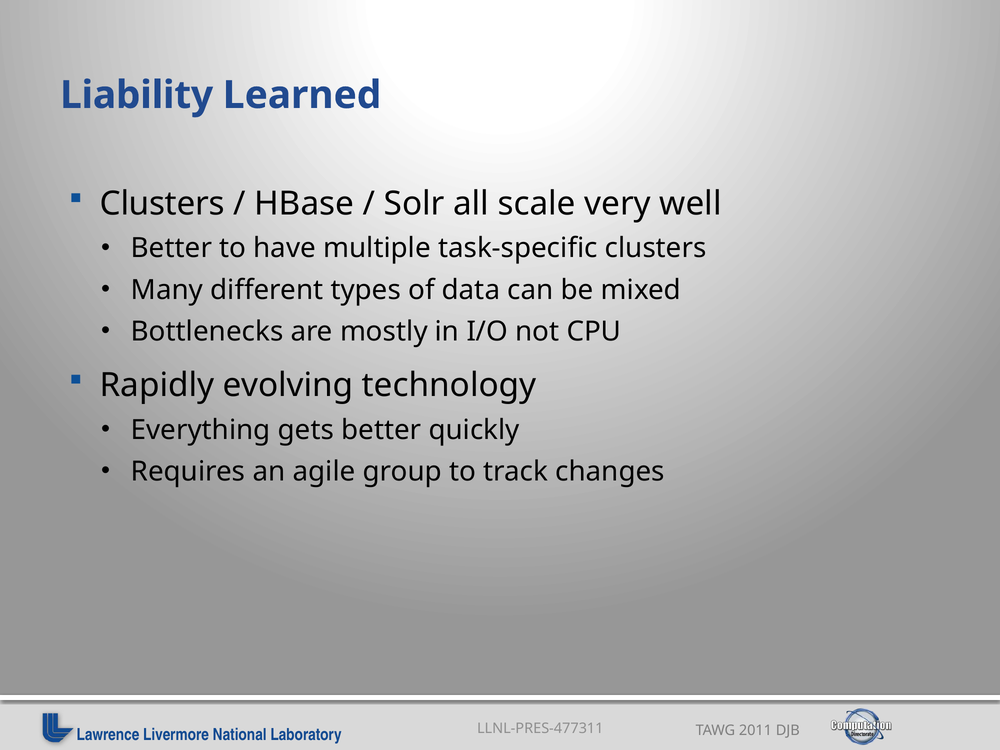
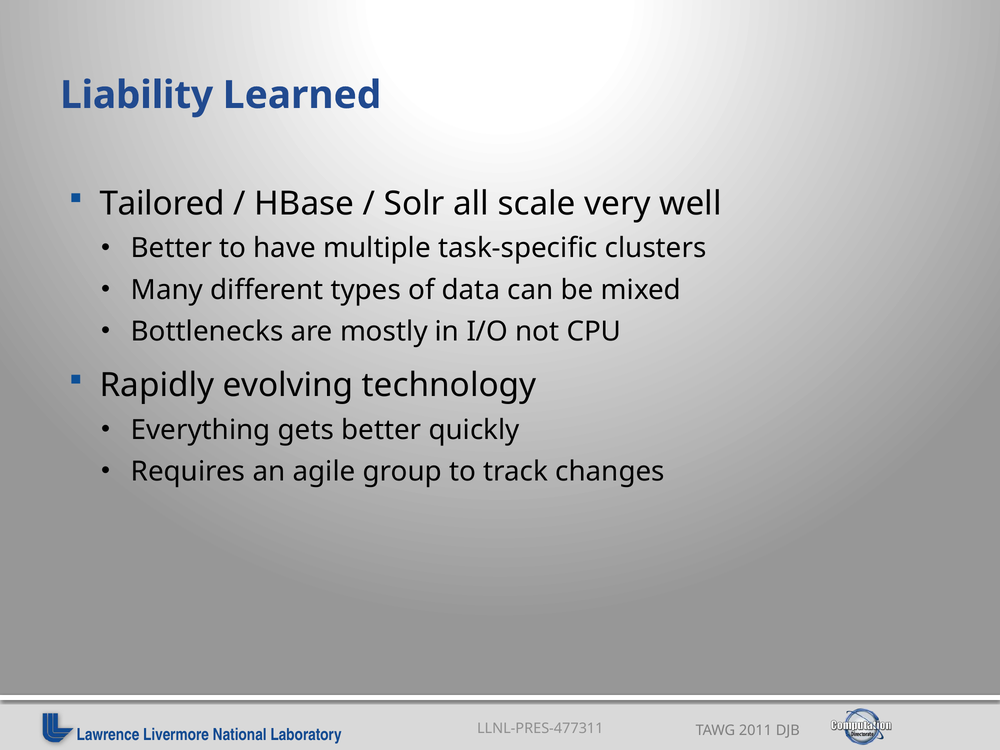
Clusters at (162, 204): Clusters -> Tailored
